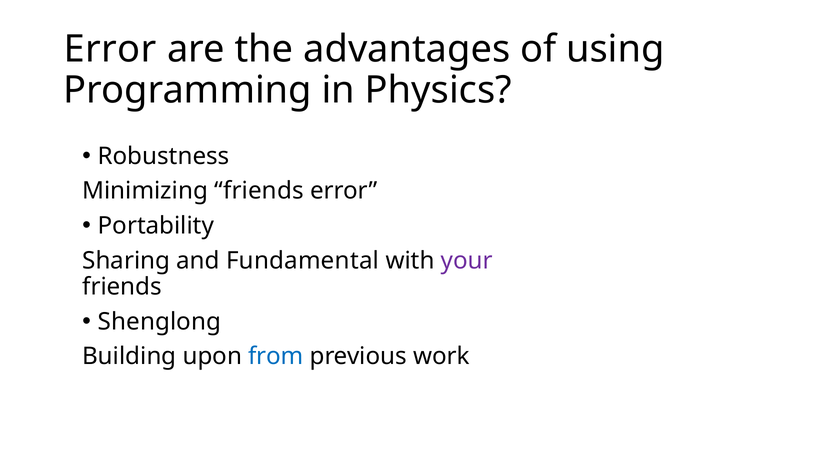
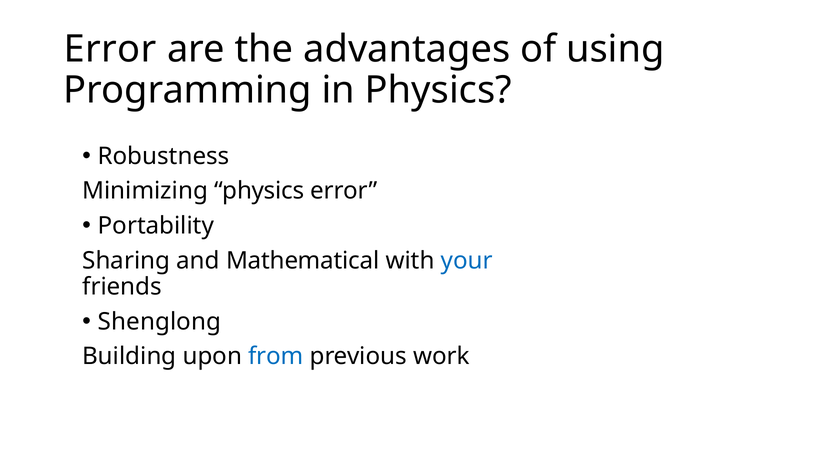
Minimizing friends: friends -> physics
Fundamental: Fundamental -> Mathematical
your colour: purple -> blue
